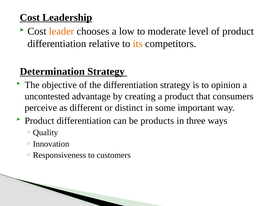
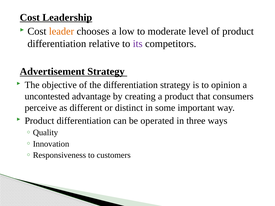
its colour: orange -> purple
Determination: Determination -> Advertisement
products: products -> operated
